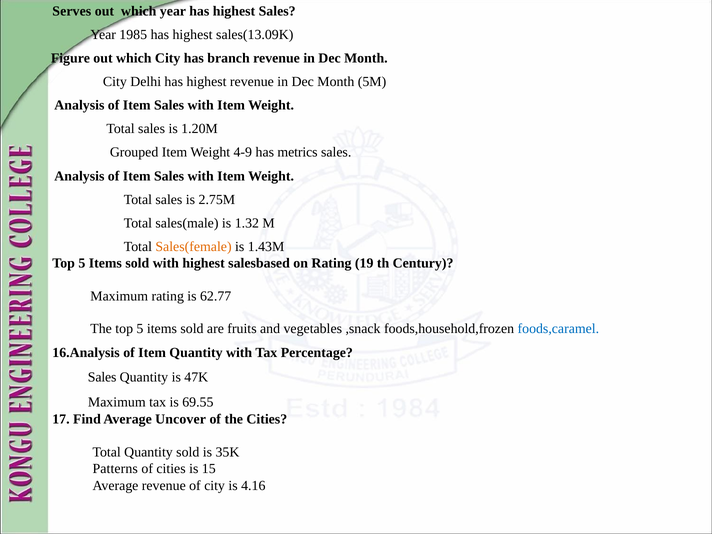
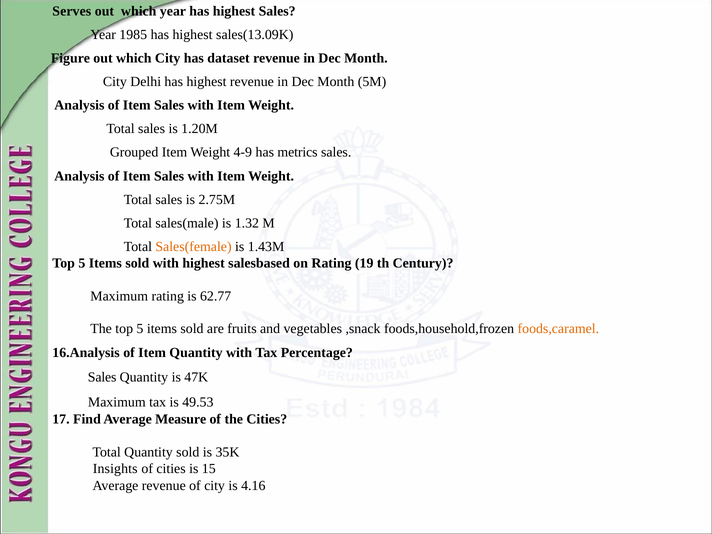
branch: branch -> dataset
foods,caramel colour: blue -> orange
69.55: 69.55 -> 49.53
Uncover: Uncover -> Measure
Patterns: Patterns -> Insights
